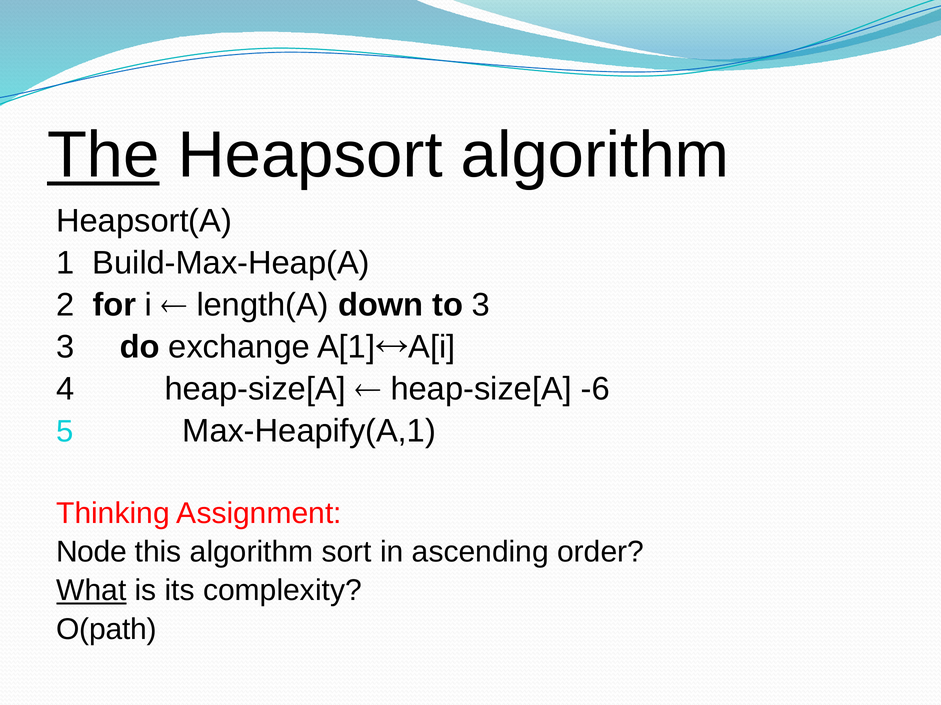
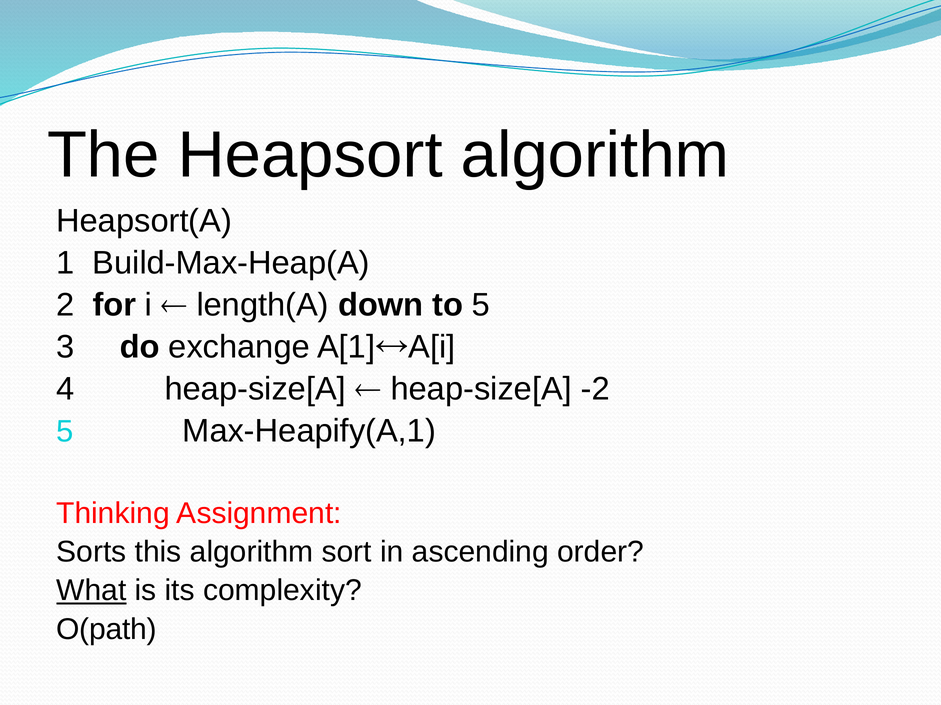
The underline: present -> none
to 3: 3 -> 5
-6: -6 -> -2
Node: Node -> Sorts
